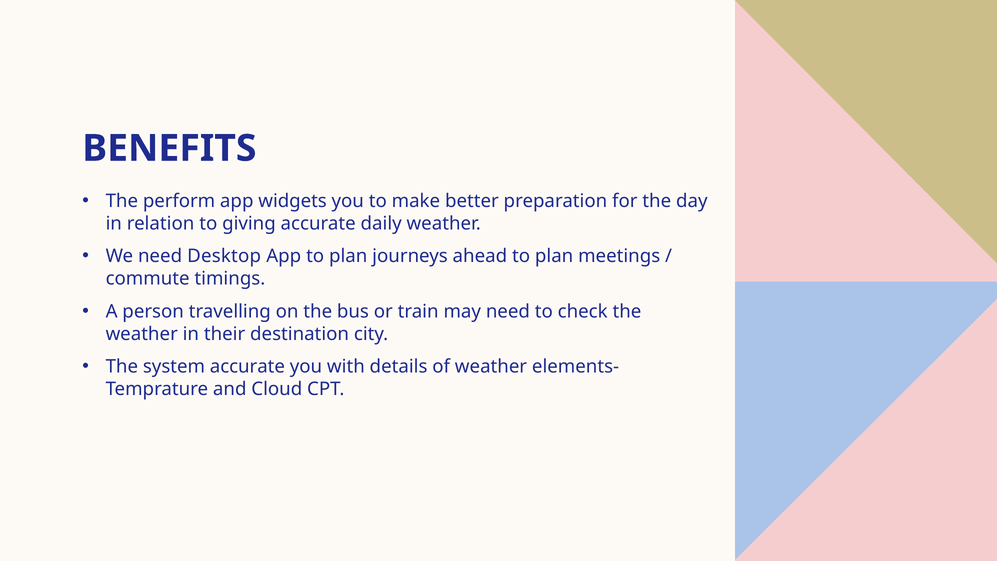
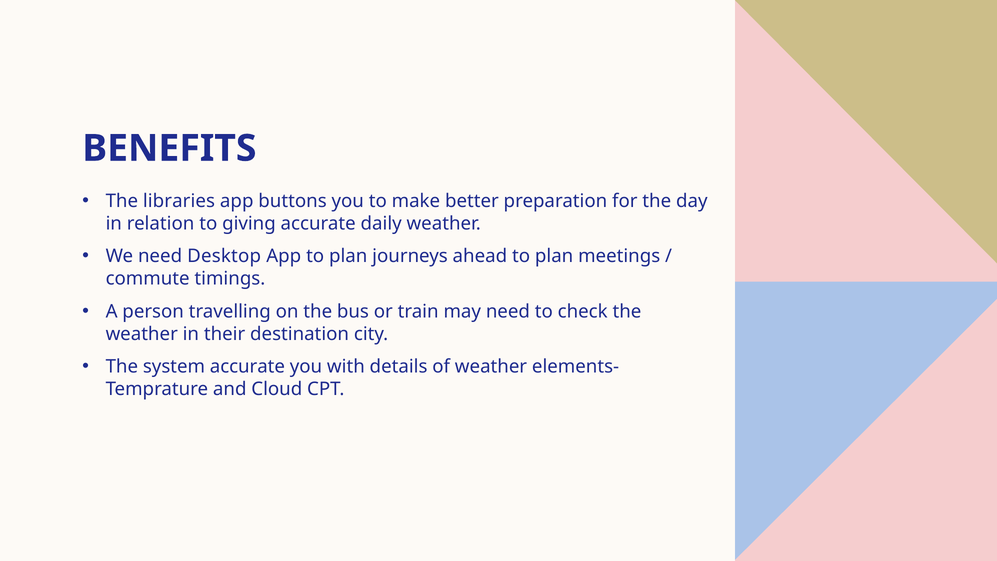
perform: perform -> libraries
widgets: widgets -> buttons
